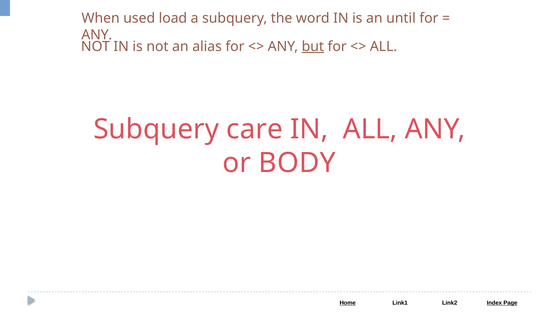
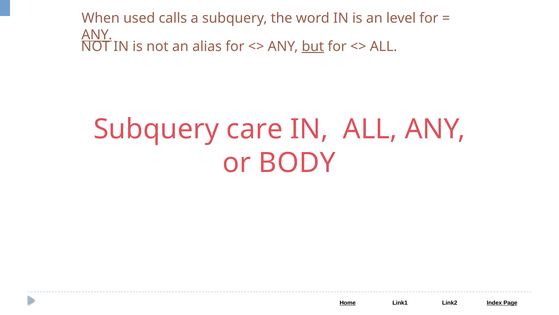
load: load -> calls
until: until -> level
ANY at (97, 35) underline: none -> present
